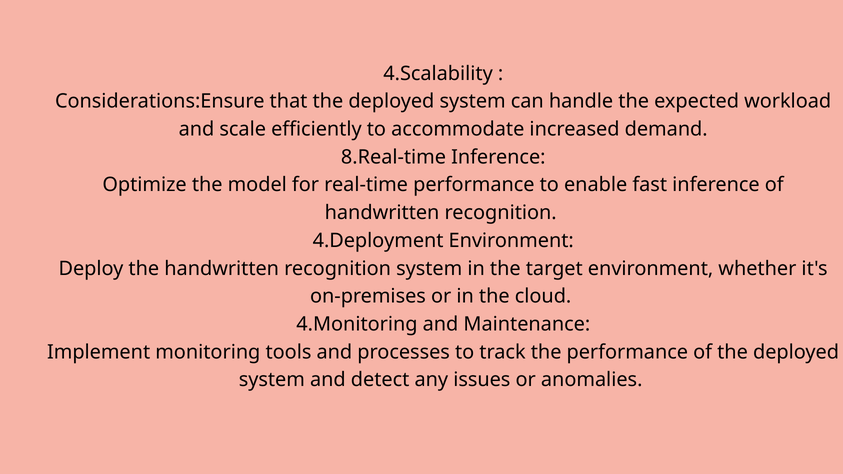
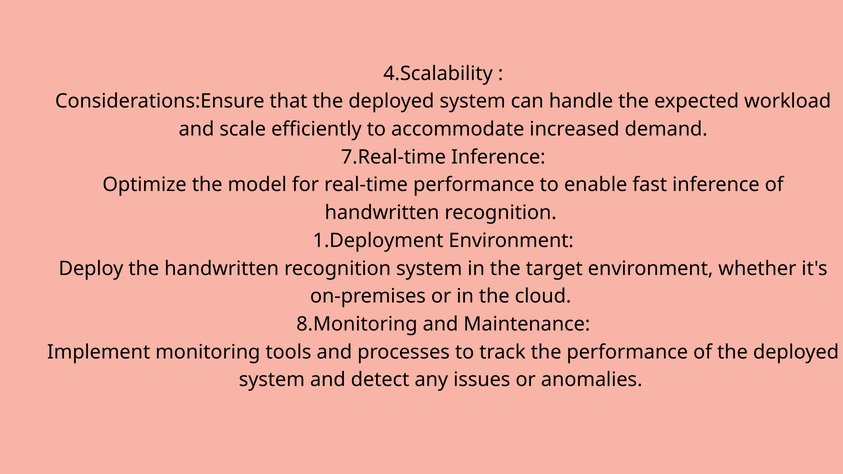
8.Real-time: 8.Real-time -> 7.Real-time
4.Deployment: 4.Deployment -> 1.Deployment
4.Monitoring: 4.Monitoring -> 8.Monitoring
